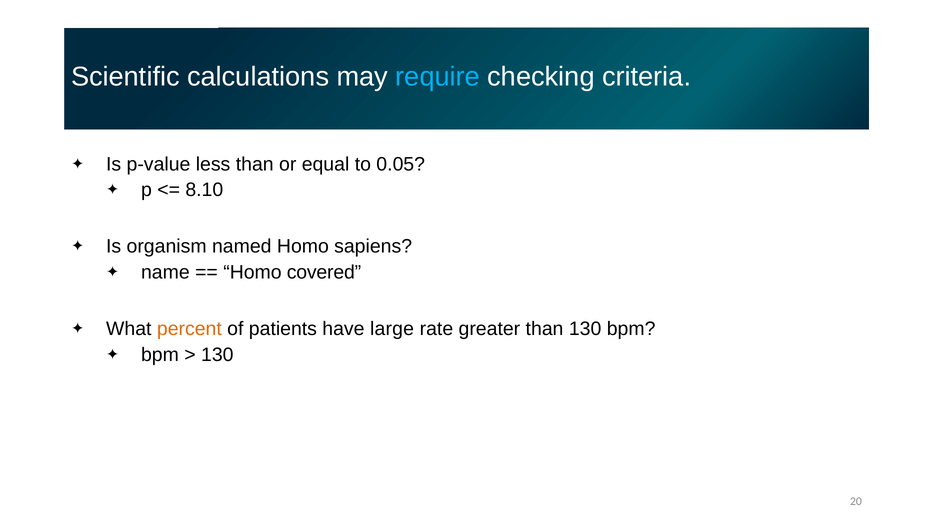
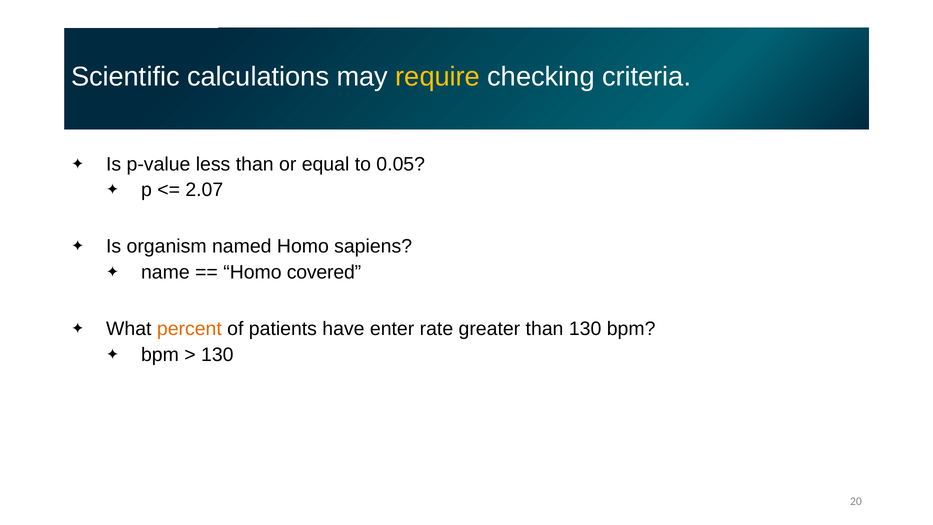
require colour: light blue -> yellow
8.10: 8.10 -> 2.07
large: large -> enter
